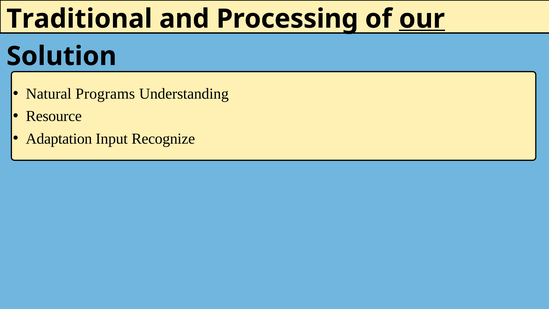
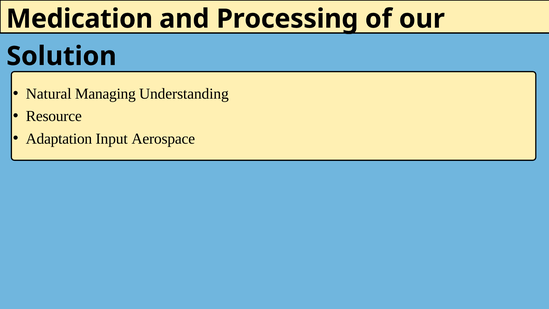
Traditional: Traditional -> Medication
our underline: present -> none
Programs: Programs -> Managing
Recognize: Recognize -> Aerospace
